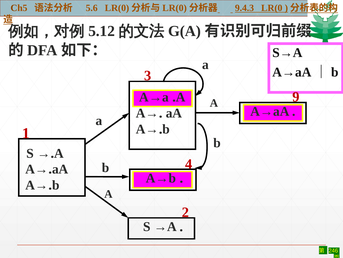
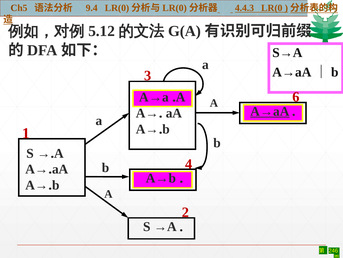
5.6: 5.6 -> 9.4
9.4.3: 9.4.3 -> 4.4.3
9: 9 -> 6
A→aA at (270, 111) underline: none -> present
